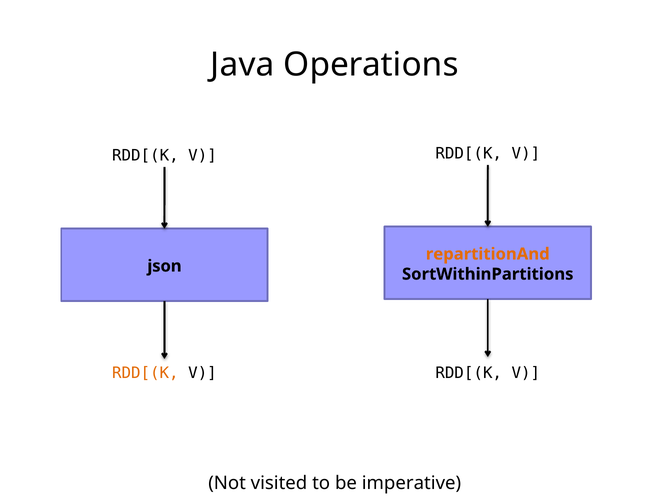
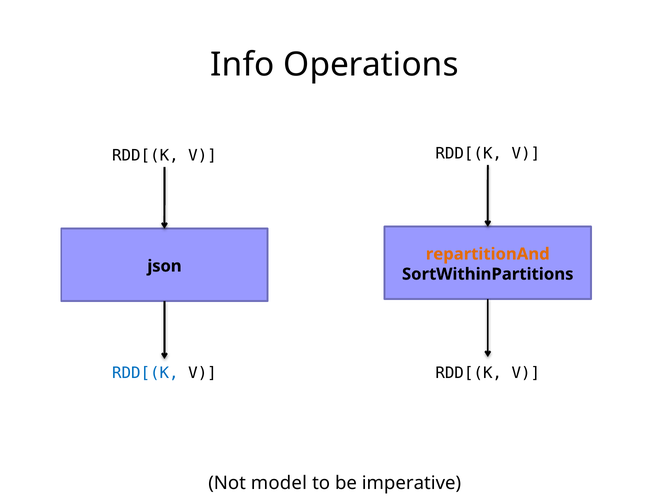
Java: Java -> Info
RDD[(K at (145, 373) colour: orange -> blue
visited: visited -> model
